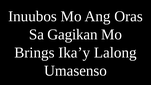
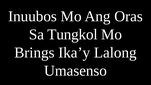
Gagikan: Gagikan -> Tungkol
